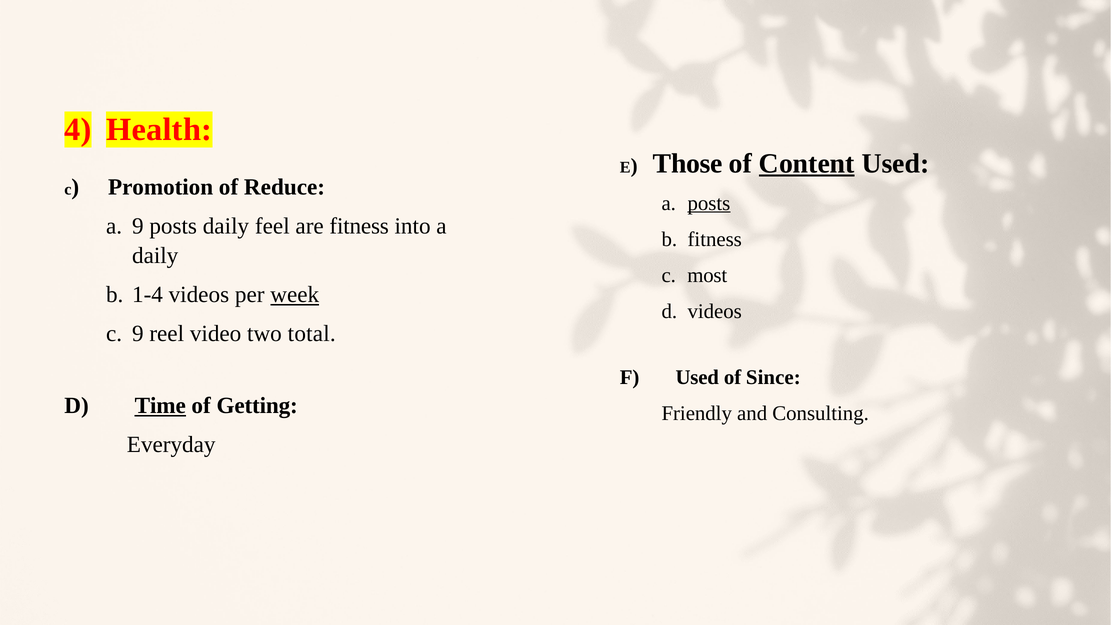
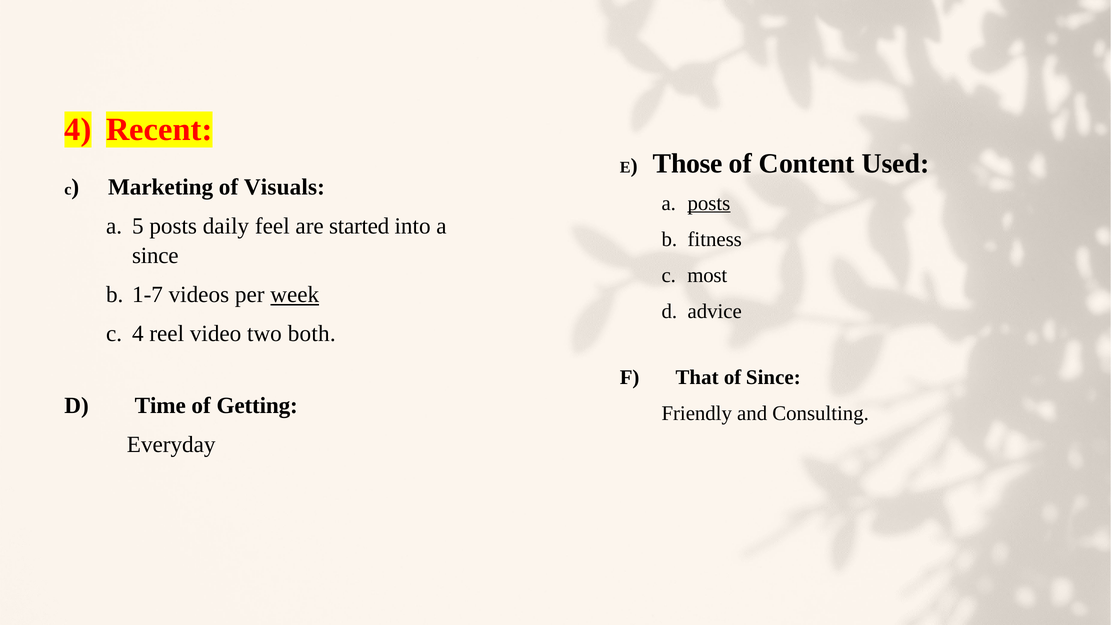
Health: Health -> Recent
Content underline: present -> none
Promotion: Promotion -> Marketing
Reduce: Reduce -> Visuals
a 9: 9 -> 5
are fitness: fitness -> started
daily at (155, 256): daily -> since
1-4: 1-4 -> 1-7
d videos: videos -> advice
c 9: 9 -> 4
total: total -> both
F Used: Used -> That
Time underline: present -> none
